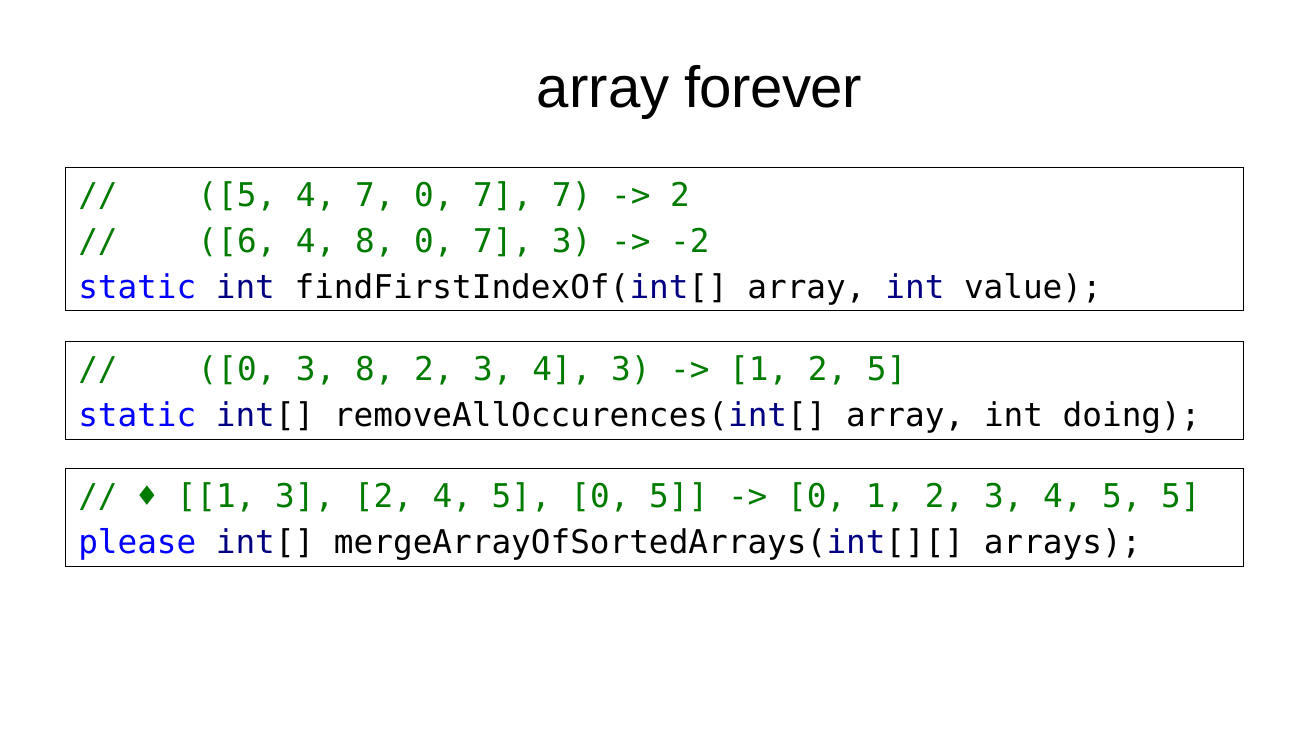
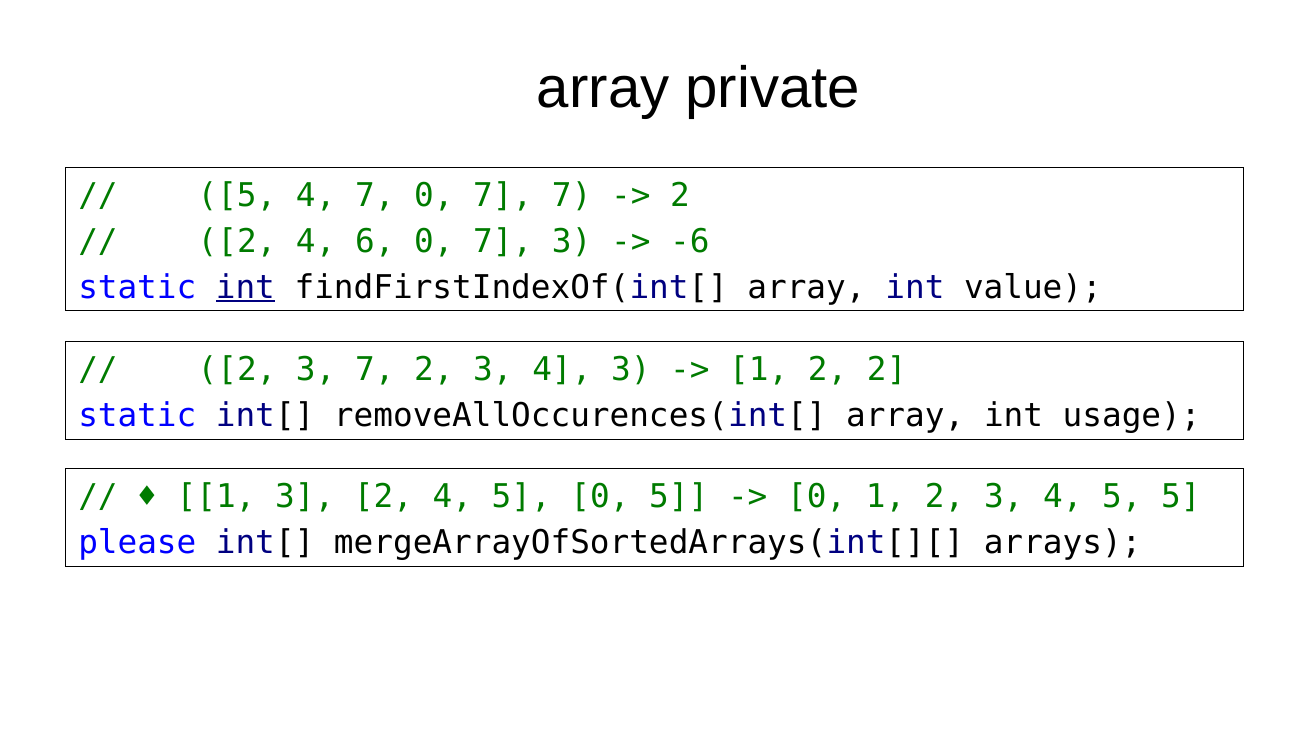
forever: forever -> private
6 at (237, 242): 6 -> 2
4 8: 8 -> 6
-2: -2 -> -6
int at (245, 287) underline: none -> present
0 at (237, 370): 0 -> 2
3 8: 8 -> 7
2 5: 5 -> 2
doing: doing -> usage
